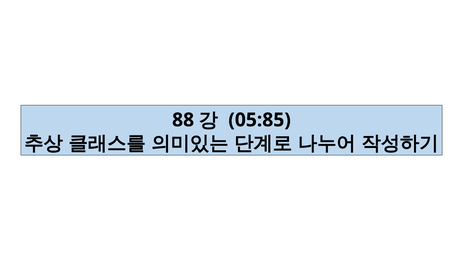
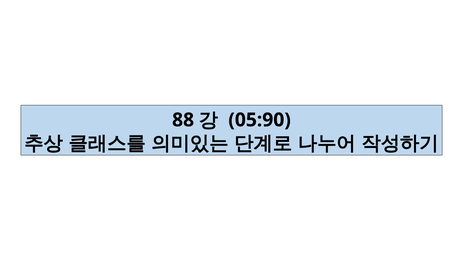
05:85: 05:85 -> 05:90
